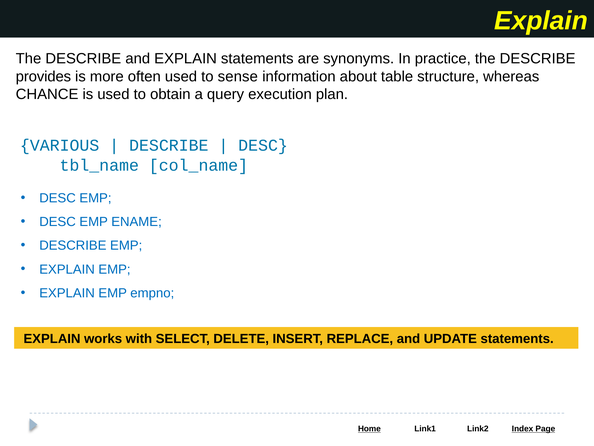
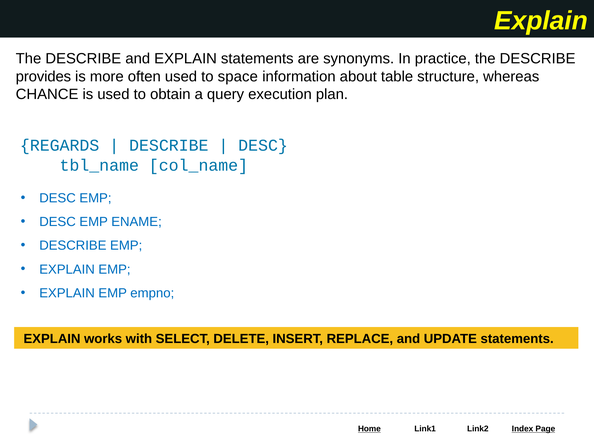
sense: sense -> space
VARIOUS: VARIOUS -> REGARDS
